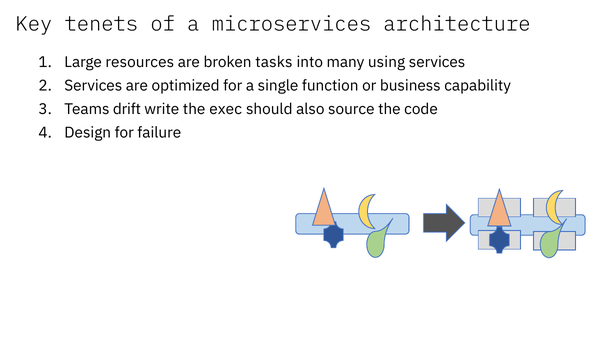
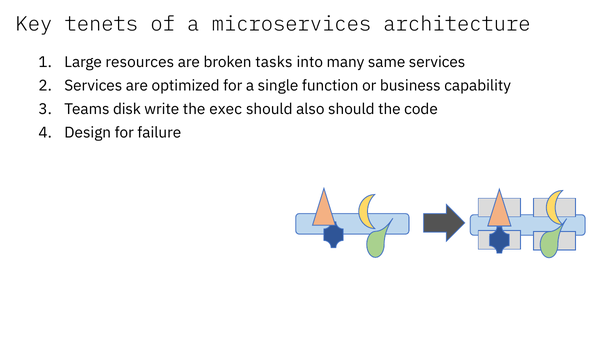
using: using -> same
drift: drift -> disk
also source: source -> should
